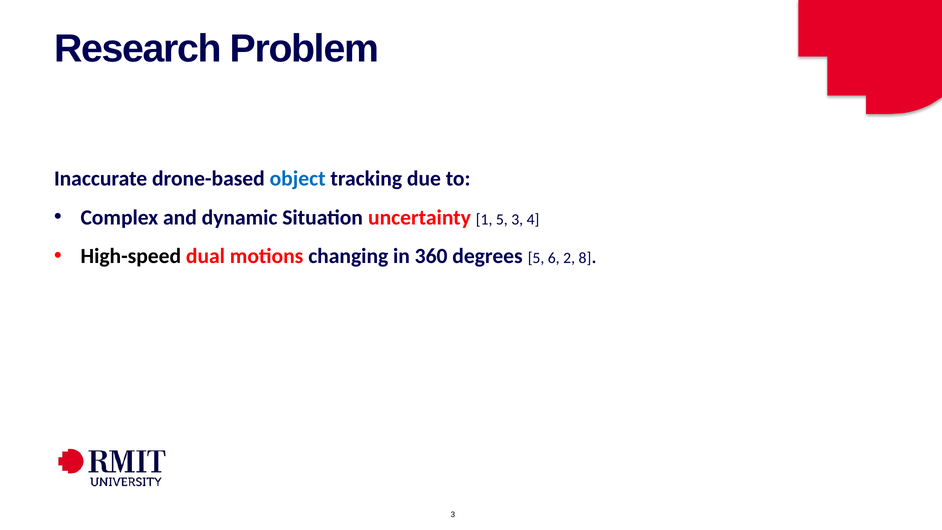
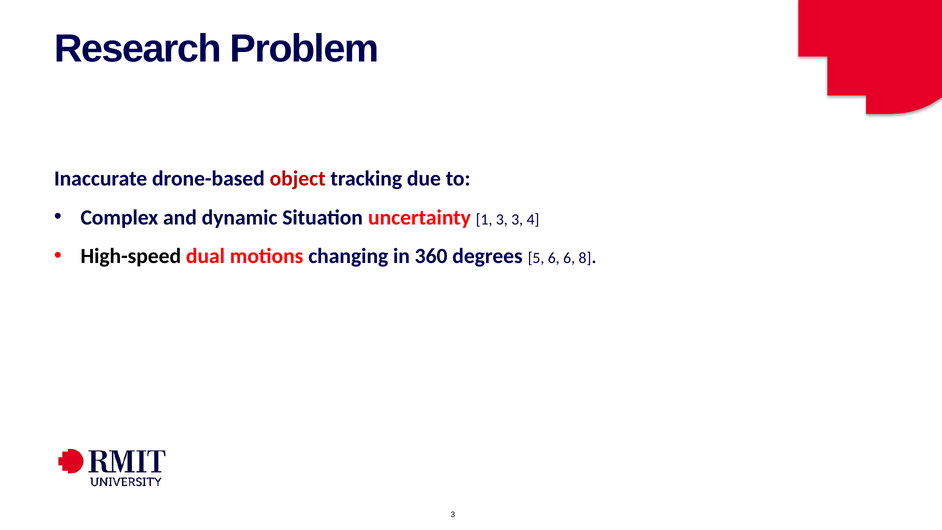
object colour: blue -> red
1 5: 5 -> 3
6 2: 2 -> 6
